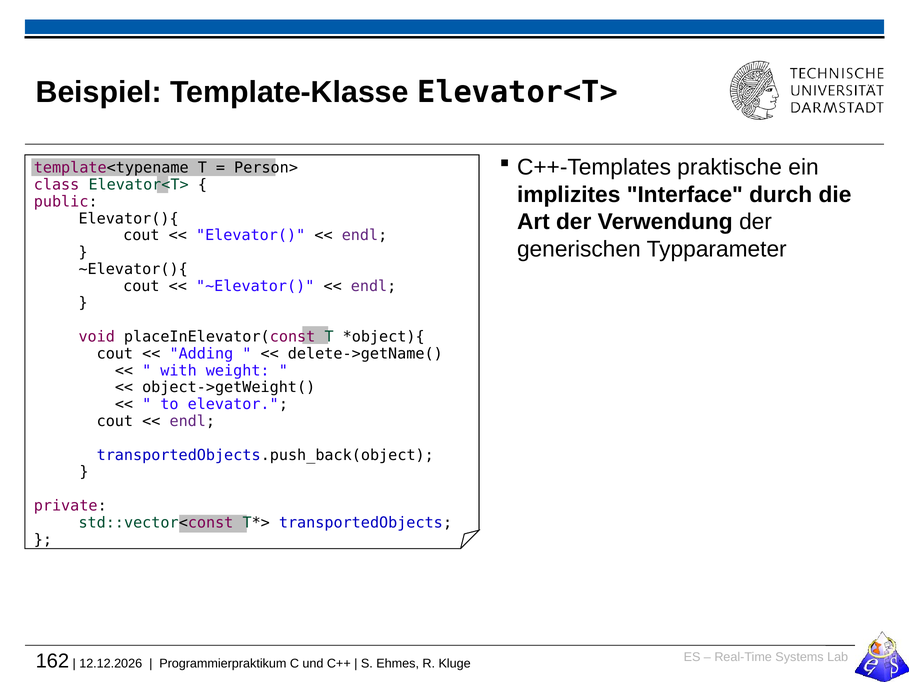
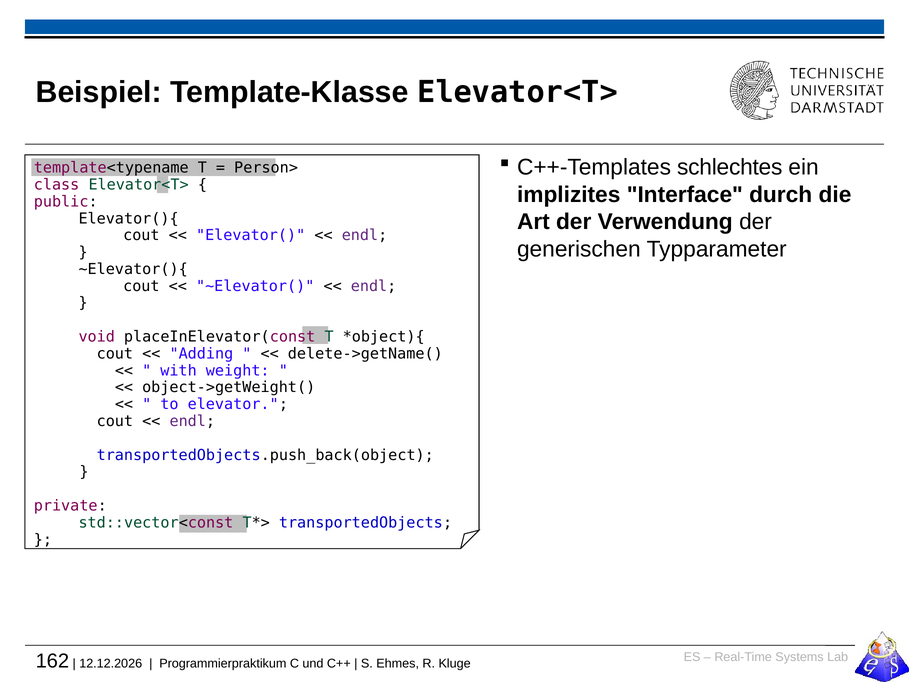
praktische: praktische -> schlechtes
